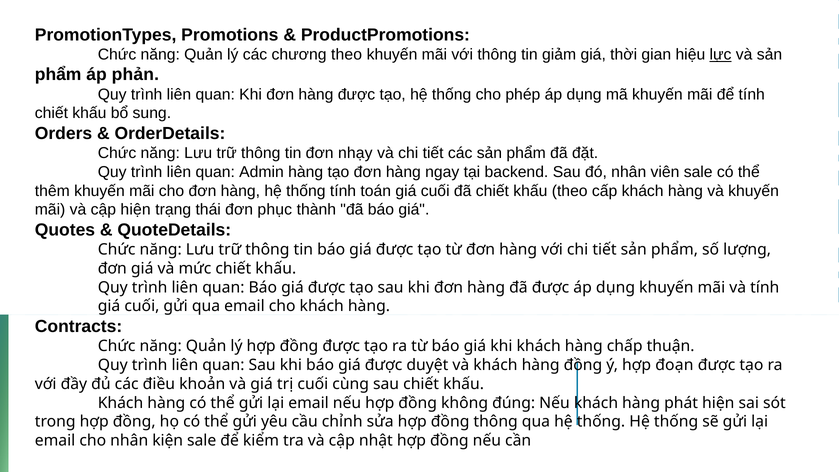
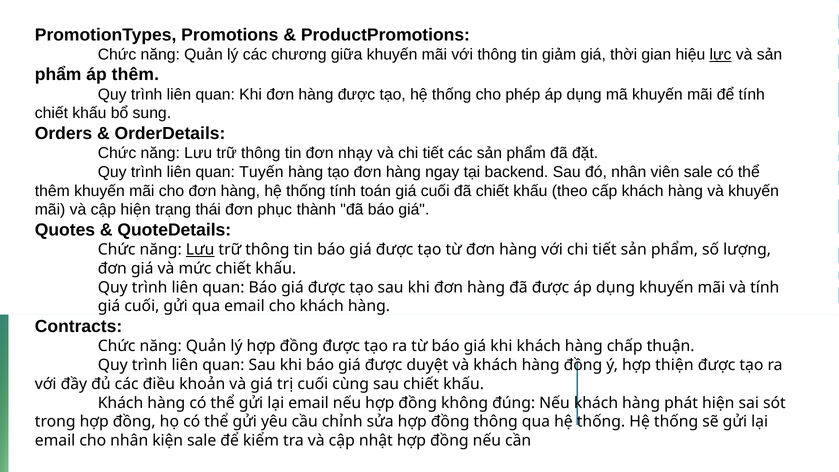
chương theo: theo -> giữa
áp phản: phản -> thêm
Admin: Admin -> Tuyến
Lưu at (200, 250) underline: none -> present
đoạn: đoạn -> thiện
